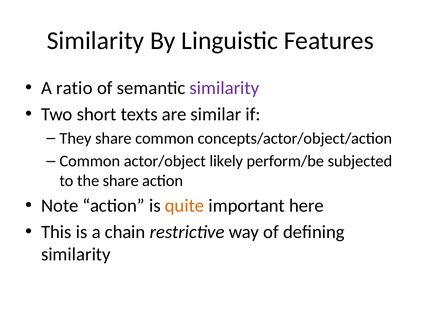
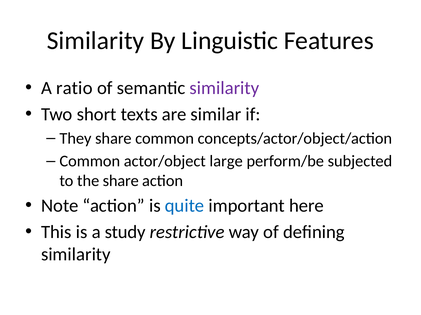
likely: likely -> large
quite colour: orange -> blue
chain: chain -> study
